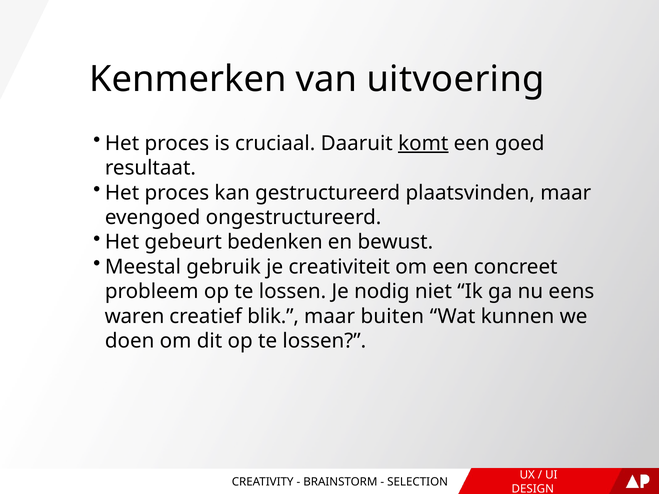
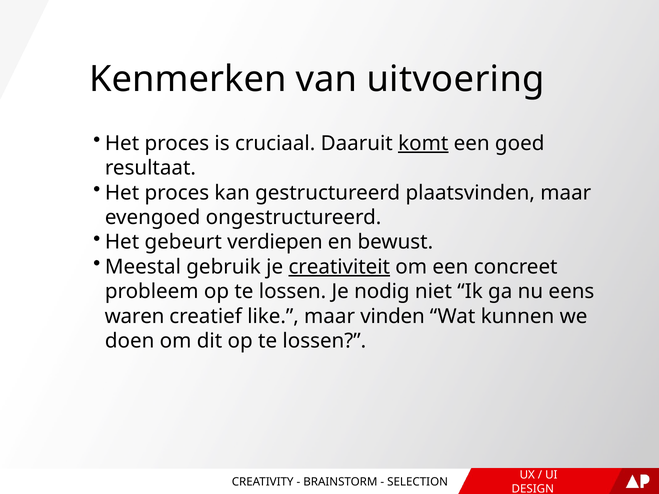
bedenken: bedenken -> verdiepen
creativiteit underline: none -> present
blik: blik -> like
buiten: buiten -> vinden
